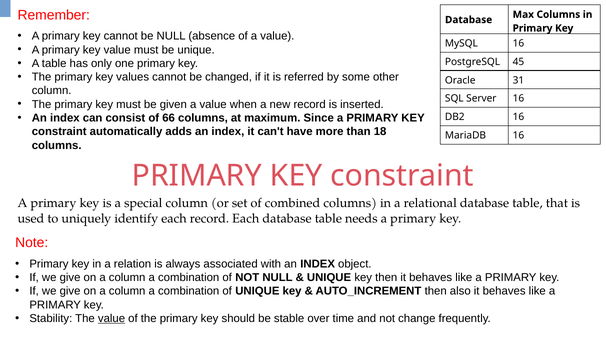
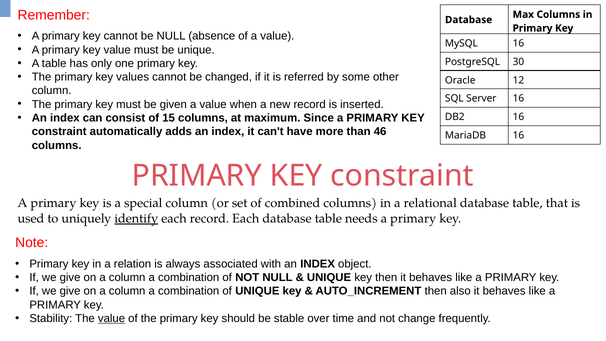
45: 45 -> 30
31: 31 -> 12
66: 66 -> 15
18: 18 -> 46
identify underline: none -> present
